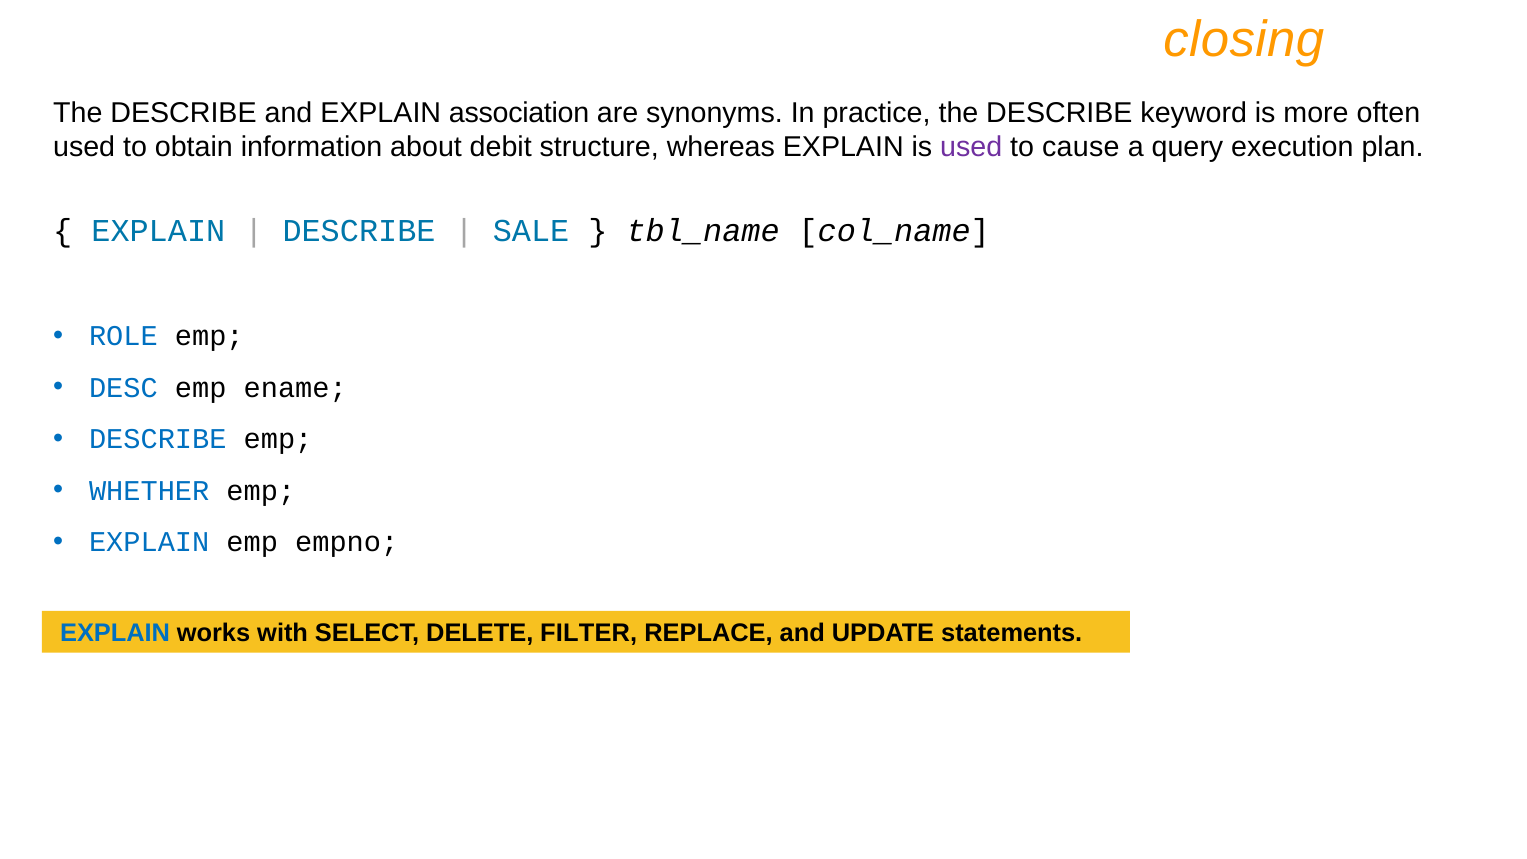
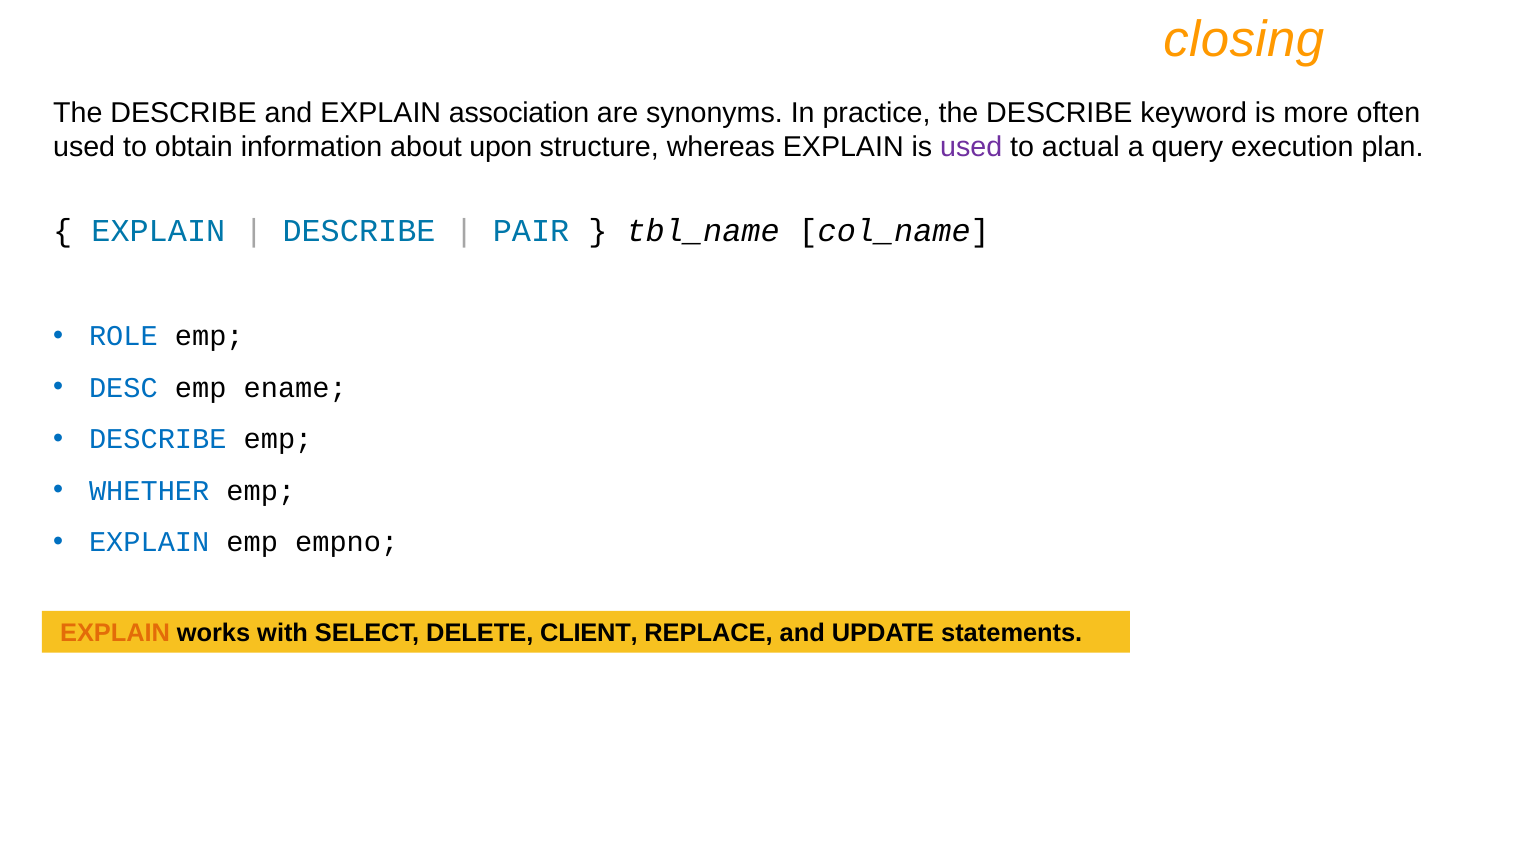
debit: debit -> upon
cause: cause -> actual
SALE: SALE -> PAIR
EXPLAIN at (115, 633) colour: blue -> orange
FILTER: FILTER -> CLIENT
